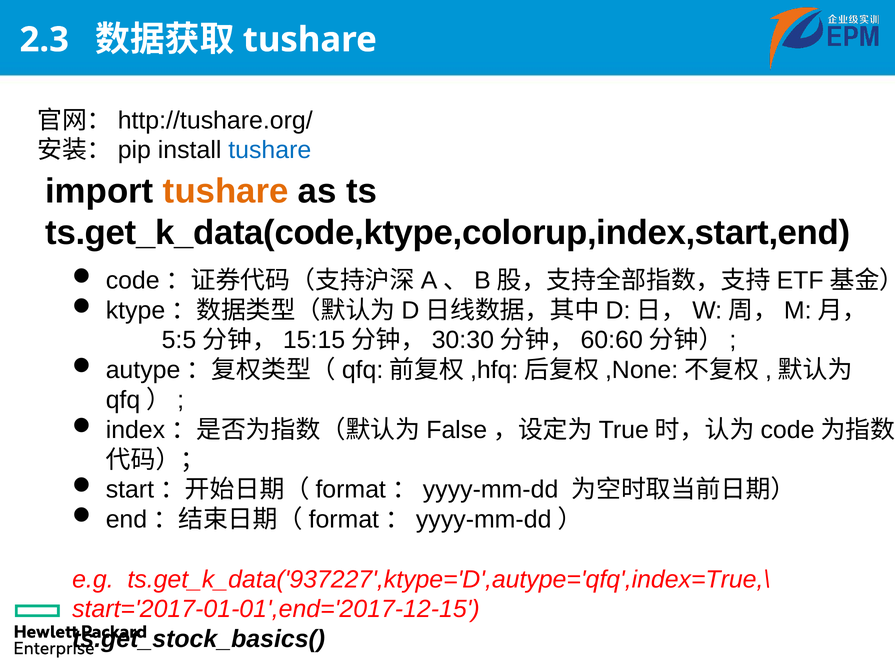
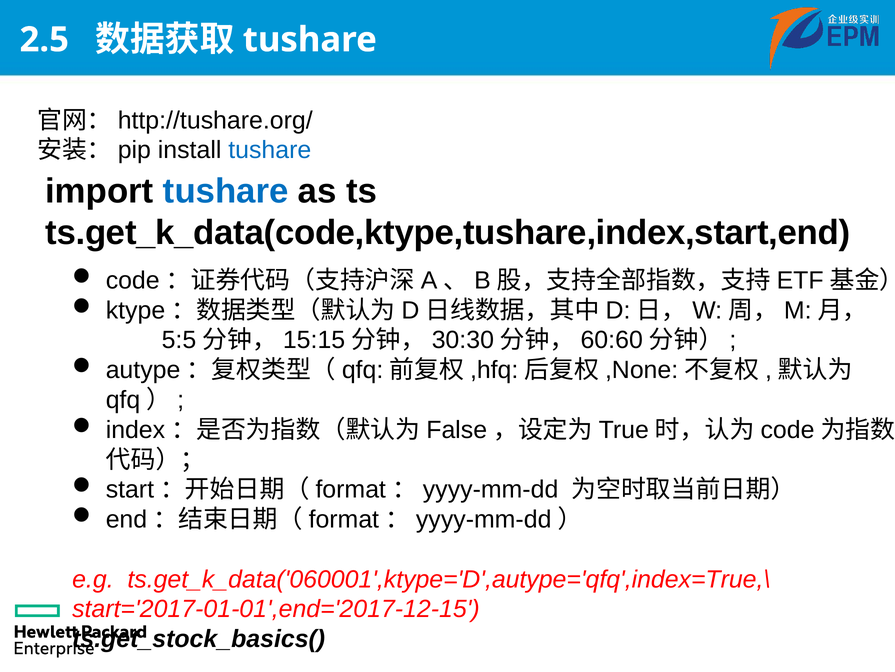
2.3: 2.3 -> 2.5
tushare at (226, 191) colour: orange -> blue
ts.get_k_data(code,ktype,colorup,index,start,end: ts.get_k_data(code,ktype,colorup,index,start,end -> ts.get_k_data(code,ktype,tushare,index,start,end
ts.get_k_data('937227',ktype='D',autype='qfq',index=True,\: ts.get_k_data('937227',ktype='D',autype='qfq',index=True,\ -> ts.get_k_data('060001',ktype='D',autype='qfq',index=True,\
